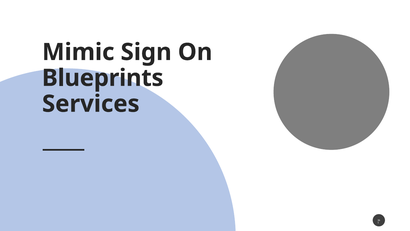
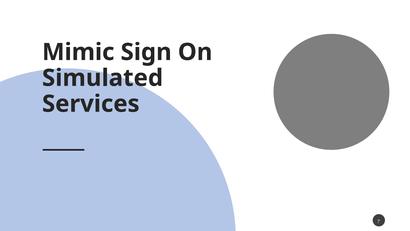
Blueprints: Blueprints -> Simulated
